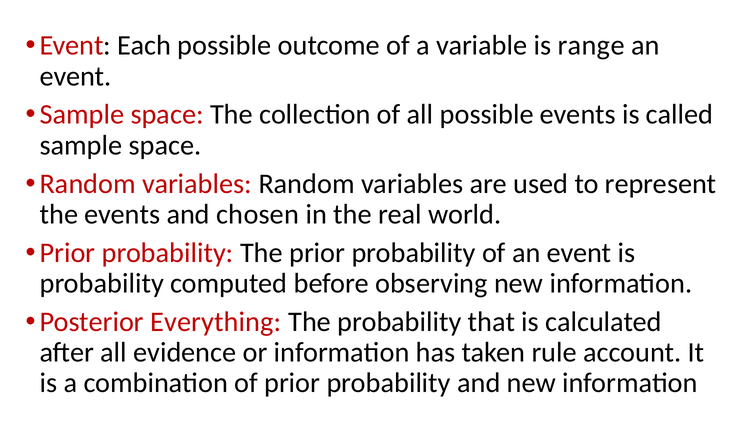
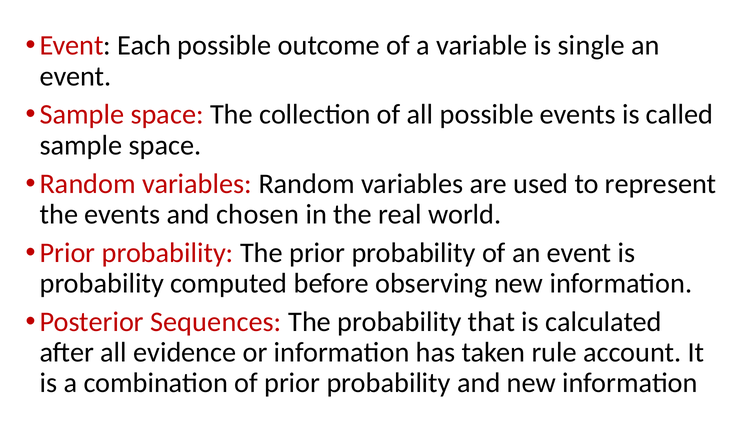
range: range -> single
Everything: Everything -> Sequences
